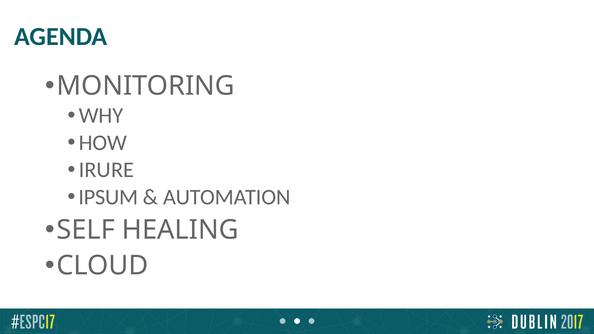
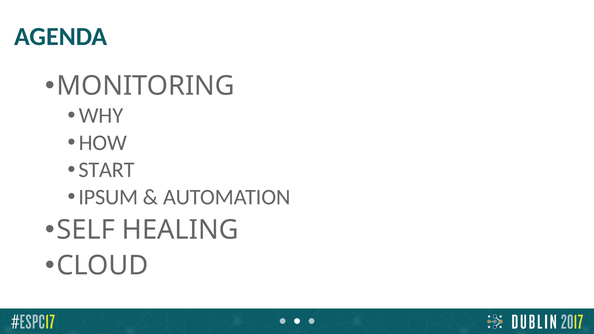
IRURE: IRURE -> START
